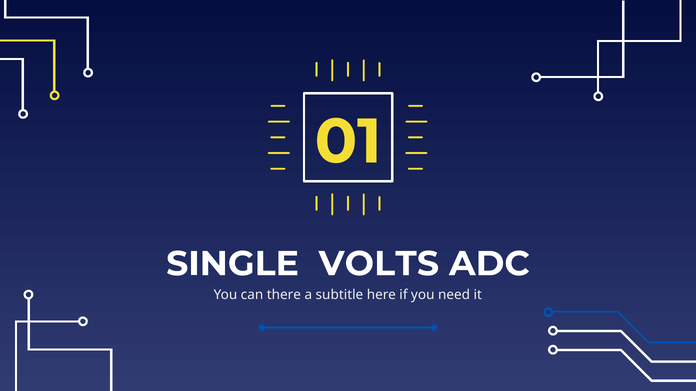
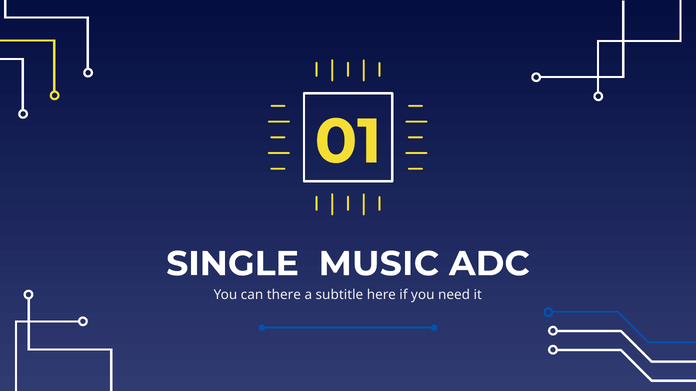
VOLTS: VOLTS -> MUSIC
